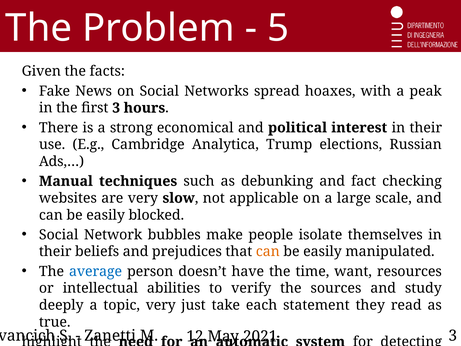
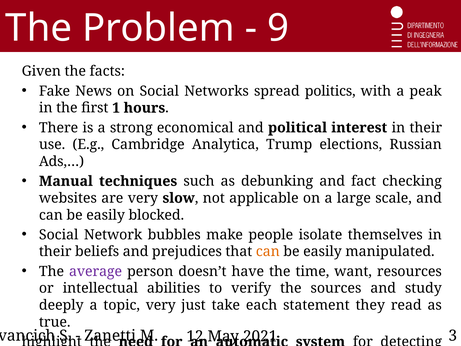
5: 5 -> 9
spread hoaxes: hoaxes -> politics
first 3: 3 -> 1
average colour: blue -> purple
